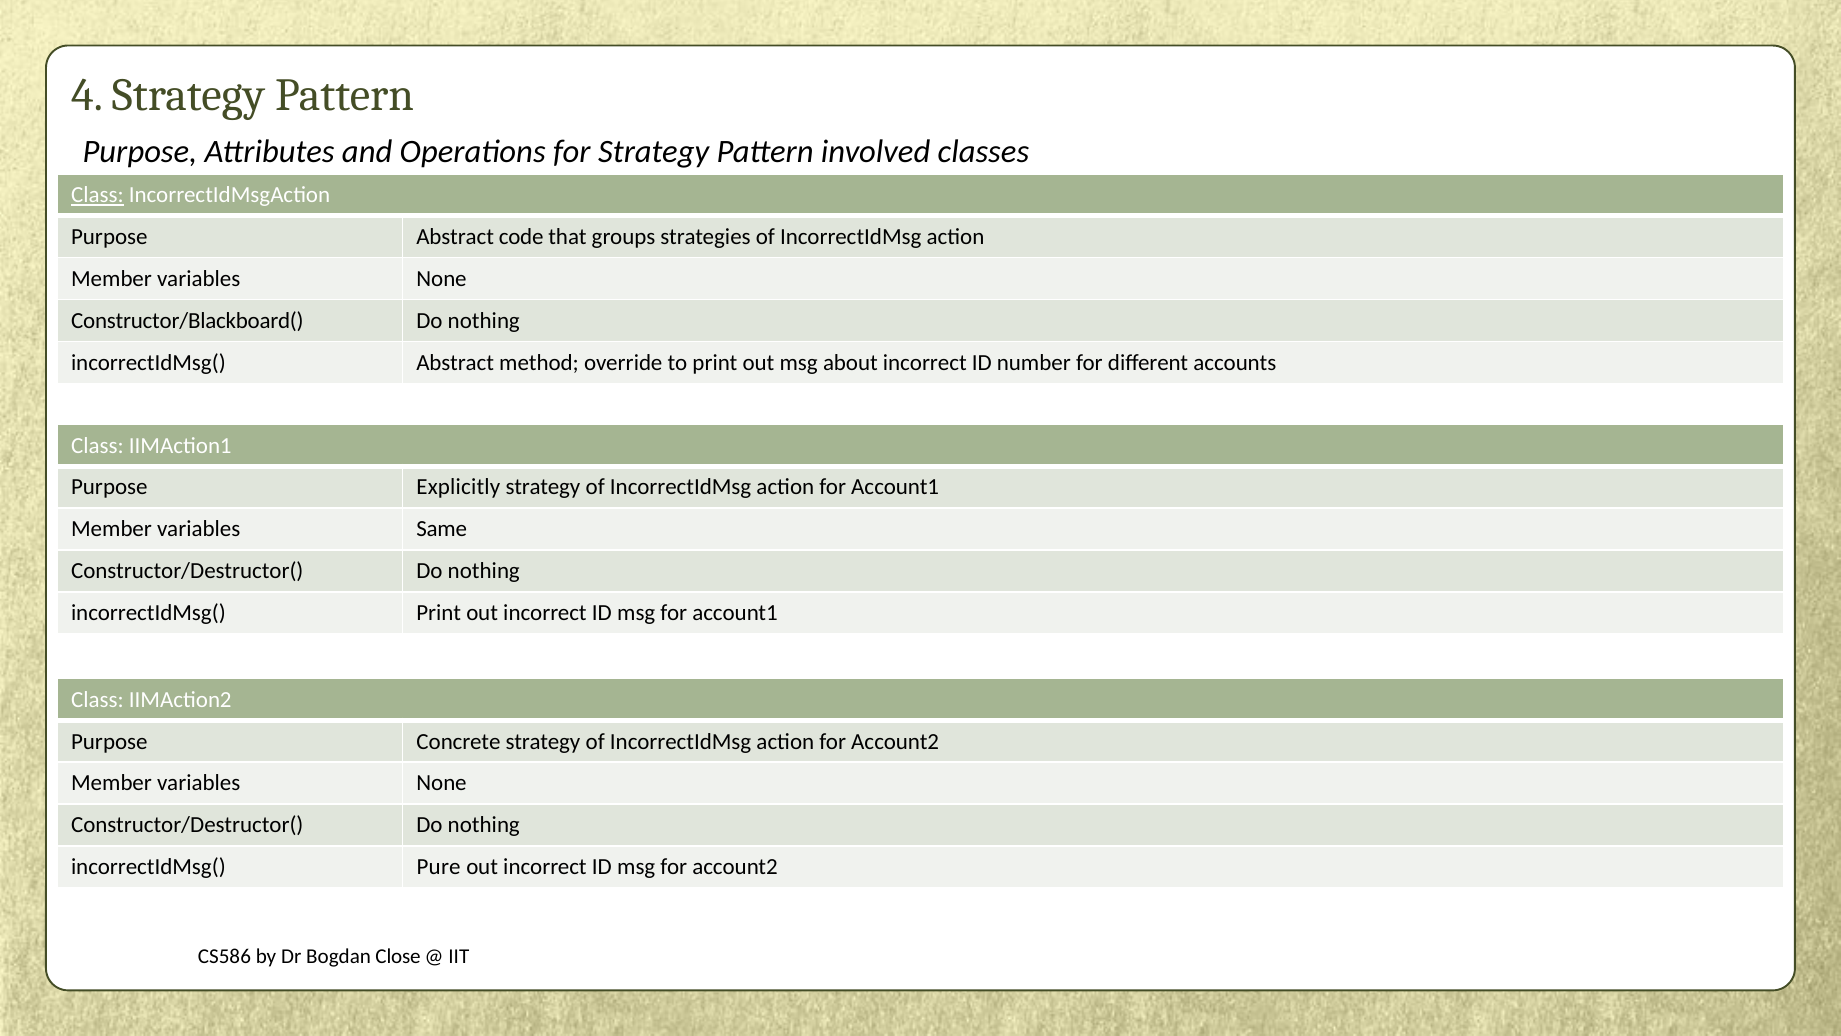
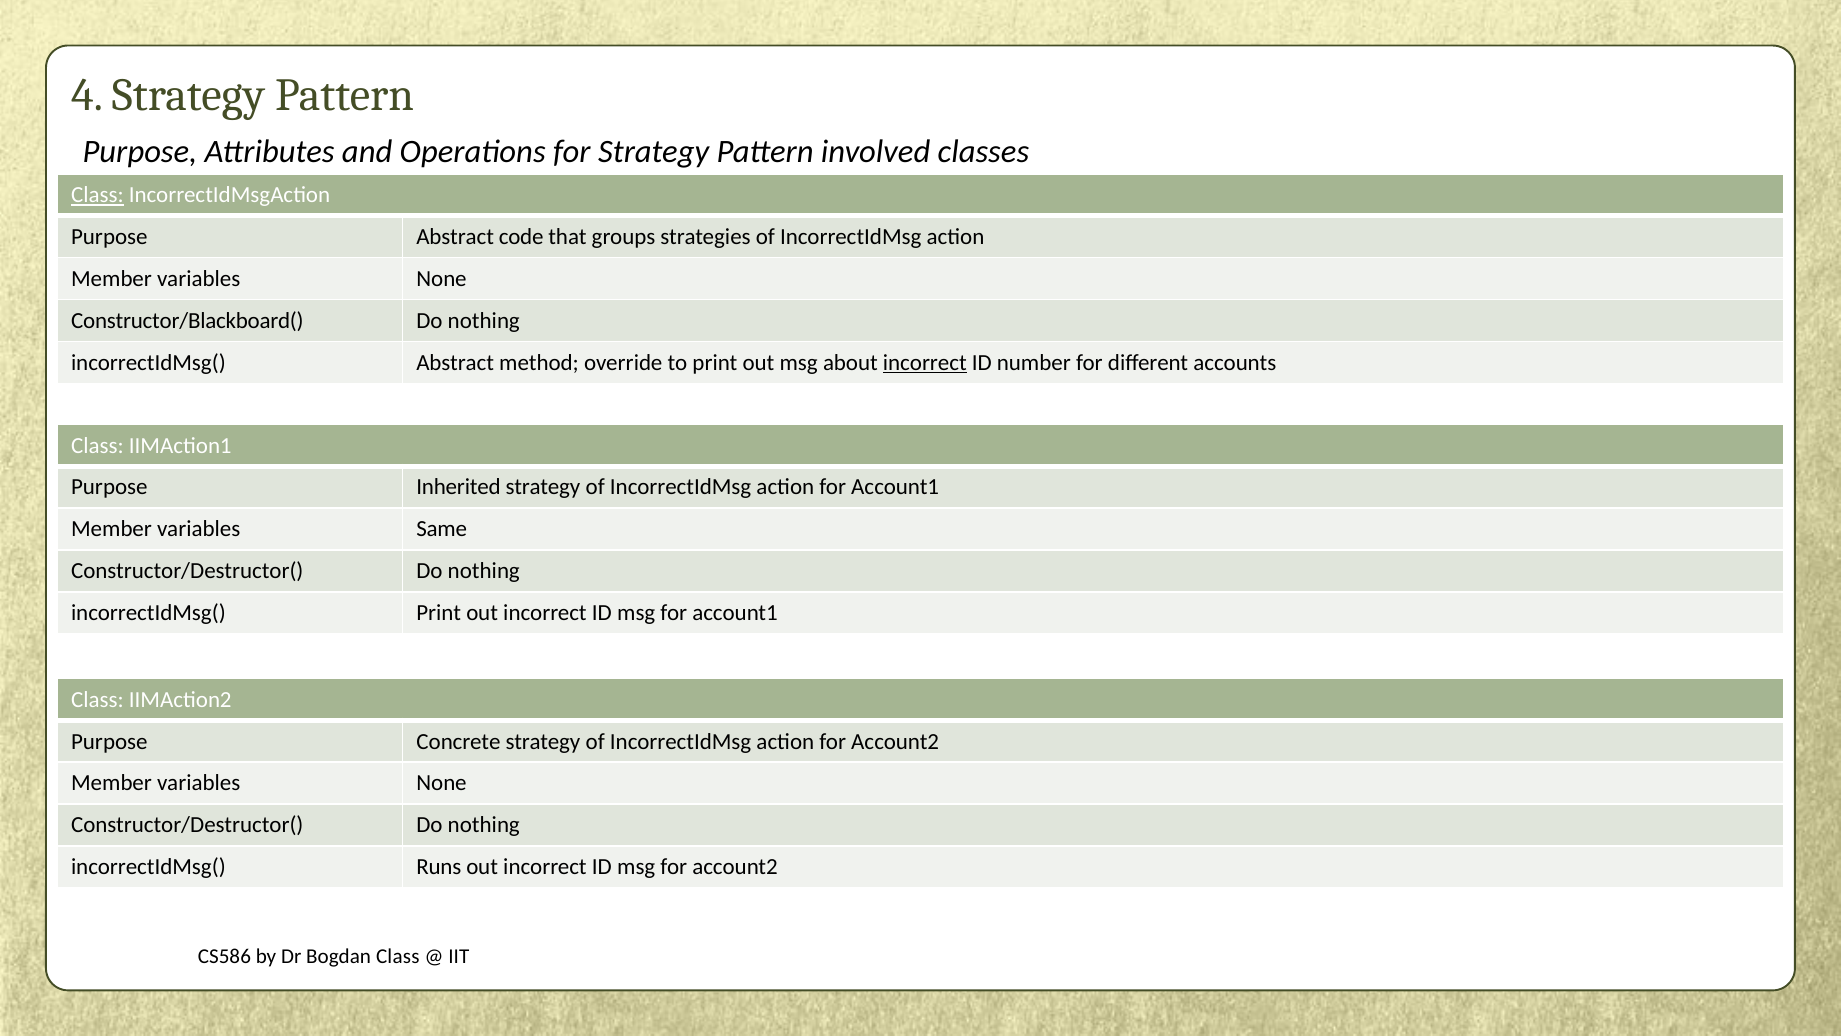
incorrect at (925, 363) underline: none -> present
Explicitly: Explicitly -> Inherited
Pure: Pure -> Runs
Bogdan Close: Close -> Class
